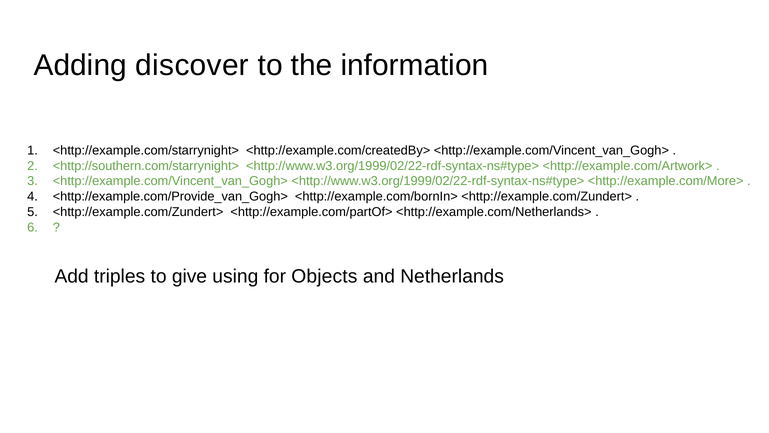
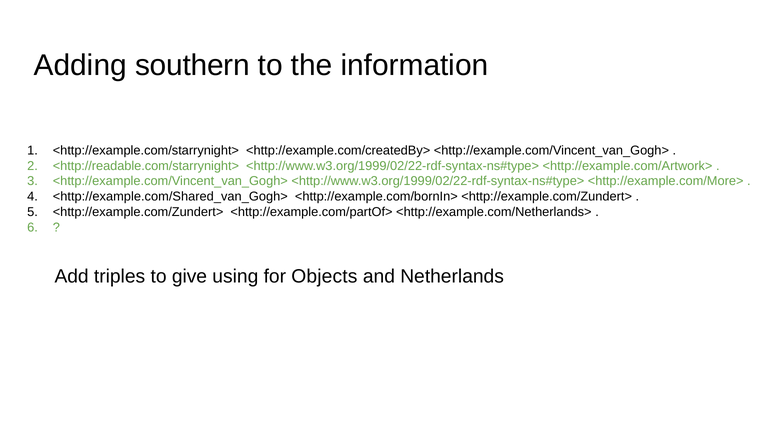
discover: discover -> southern
<http://southern.com/starrynight>: <http://southern.com/starrynight> -> <http://readable.com/starrynight>
<http://example.com/Provide_van_Gogh>: <http://example.com/Provide_van_Gogh> -> <http://example.com/Shared_van_Gogh>
